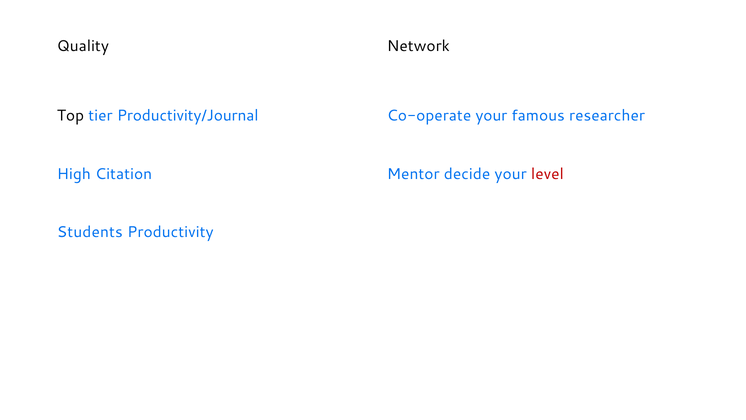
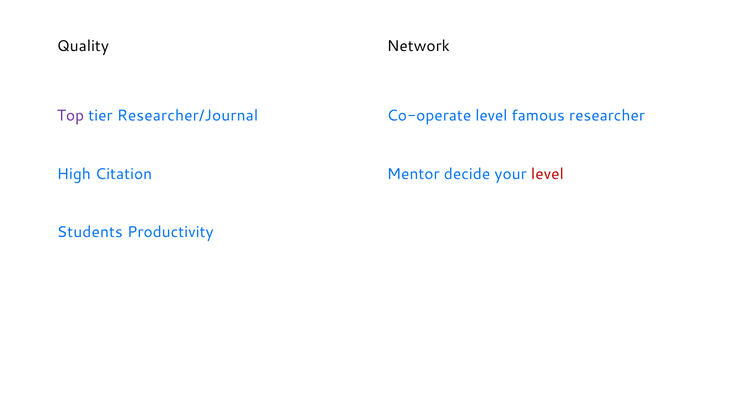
Top colour: black -> purple
Productivity/Journal: Productivity/Journal -> Researcher/Journal
Co-operate your: your -> level
